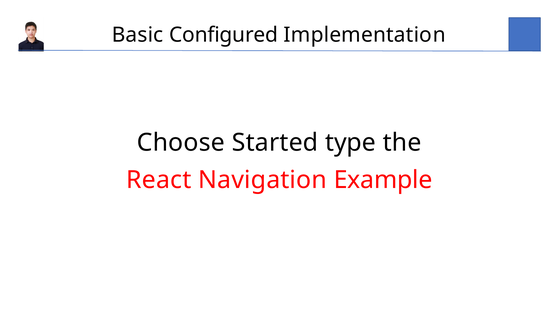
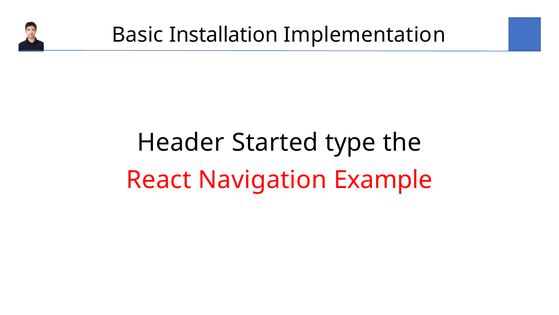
Configured: Configured -> Installation
Choose: Choose -> Header
